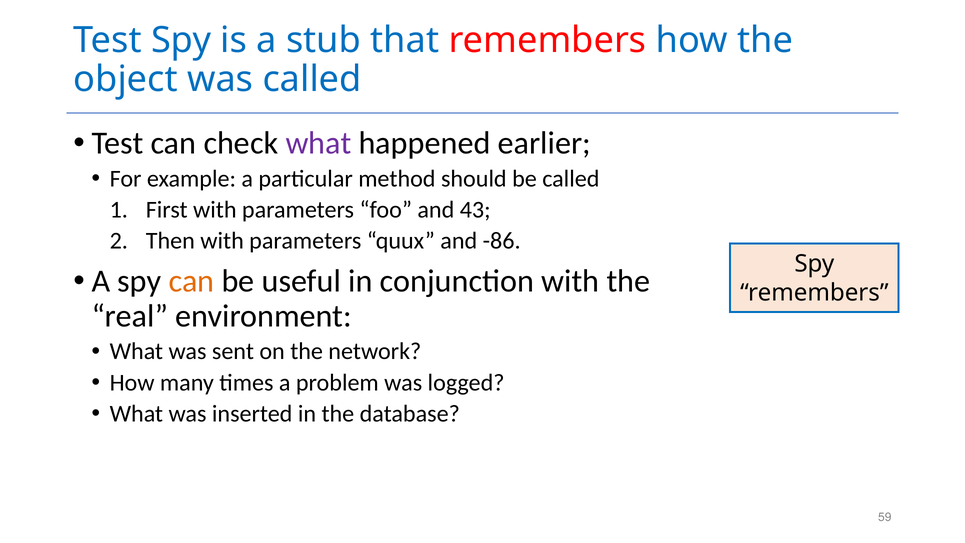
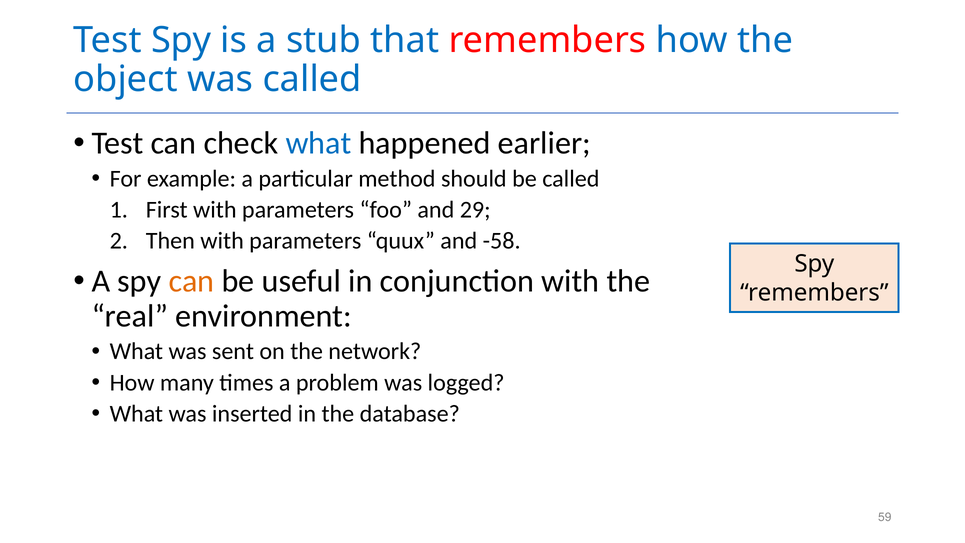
what at (318, 143) colour: purple -> blue
43: 43 -> 29
-86: -86 -> -58
